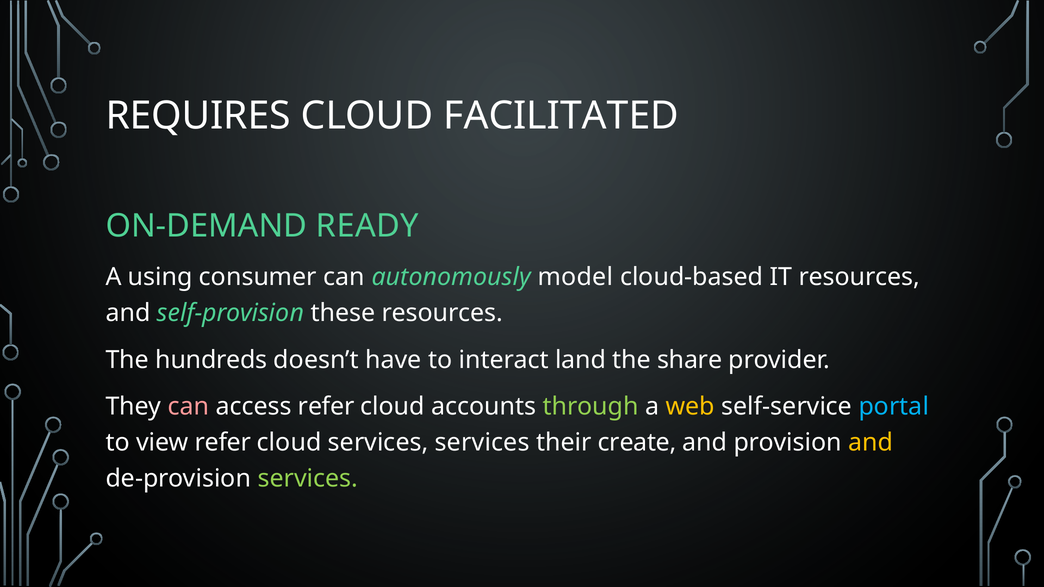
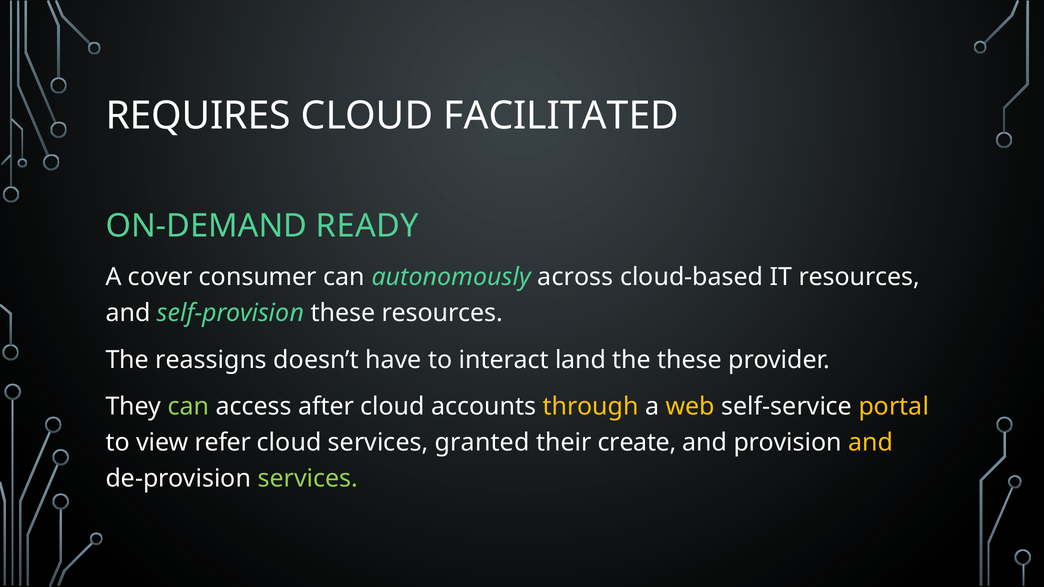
using: using -> cover
model: model -> across
hundreds: hundreds -> reassigns
the share: share -> these
can at (188, 407) colour: pink -> light green
access refer: refer -> after
through colour: light green -> yellow
portal colour: light blue -> yellow
services services: services -> granted
